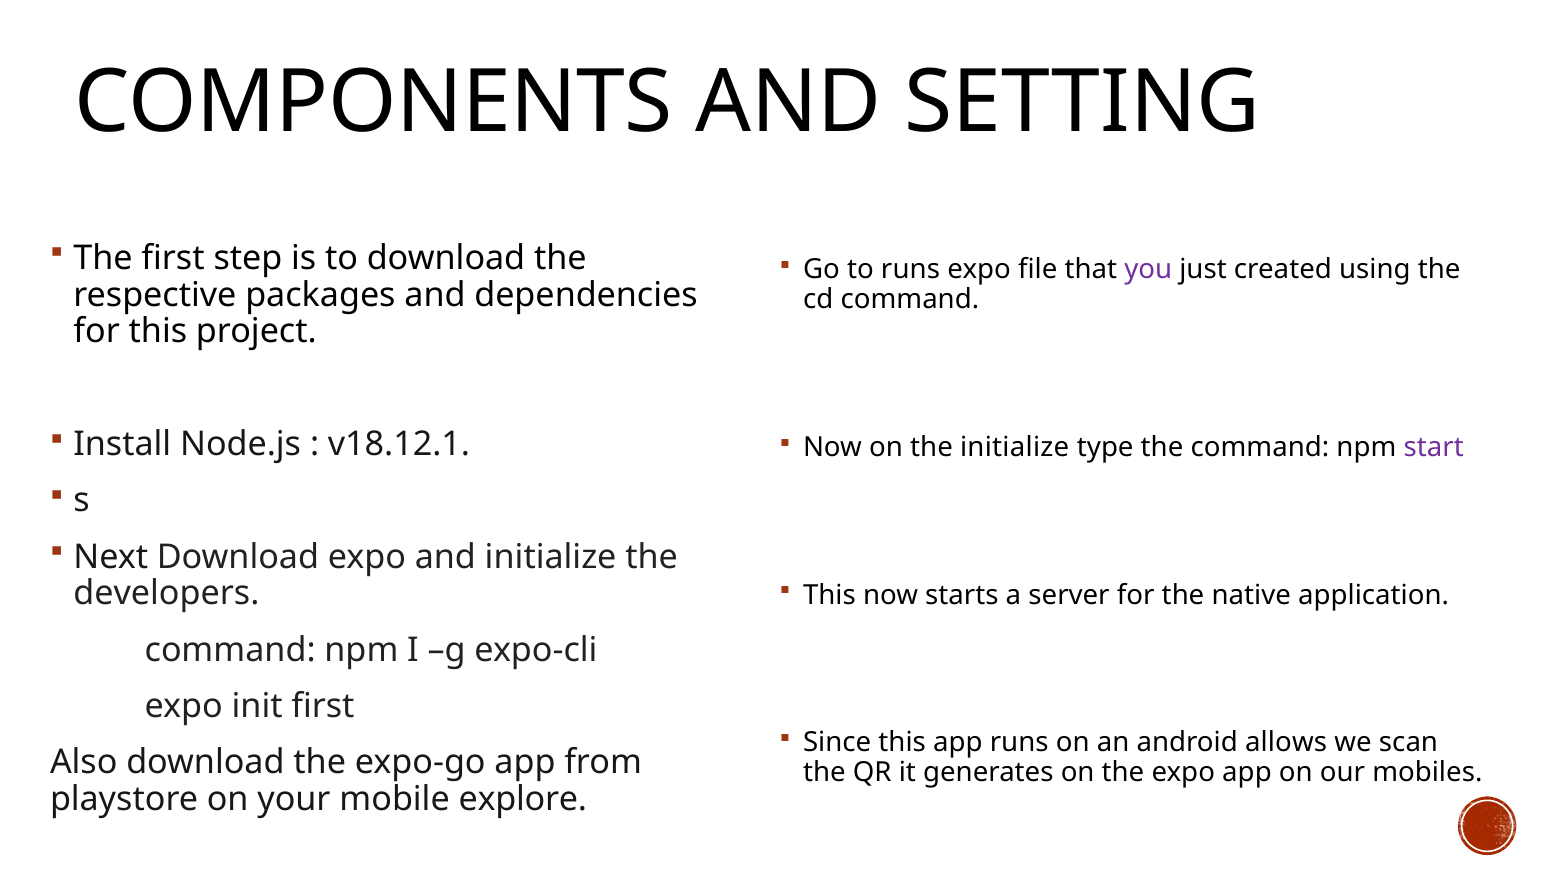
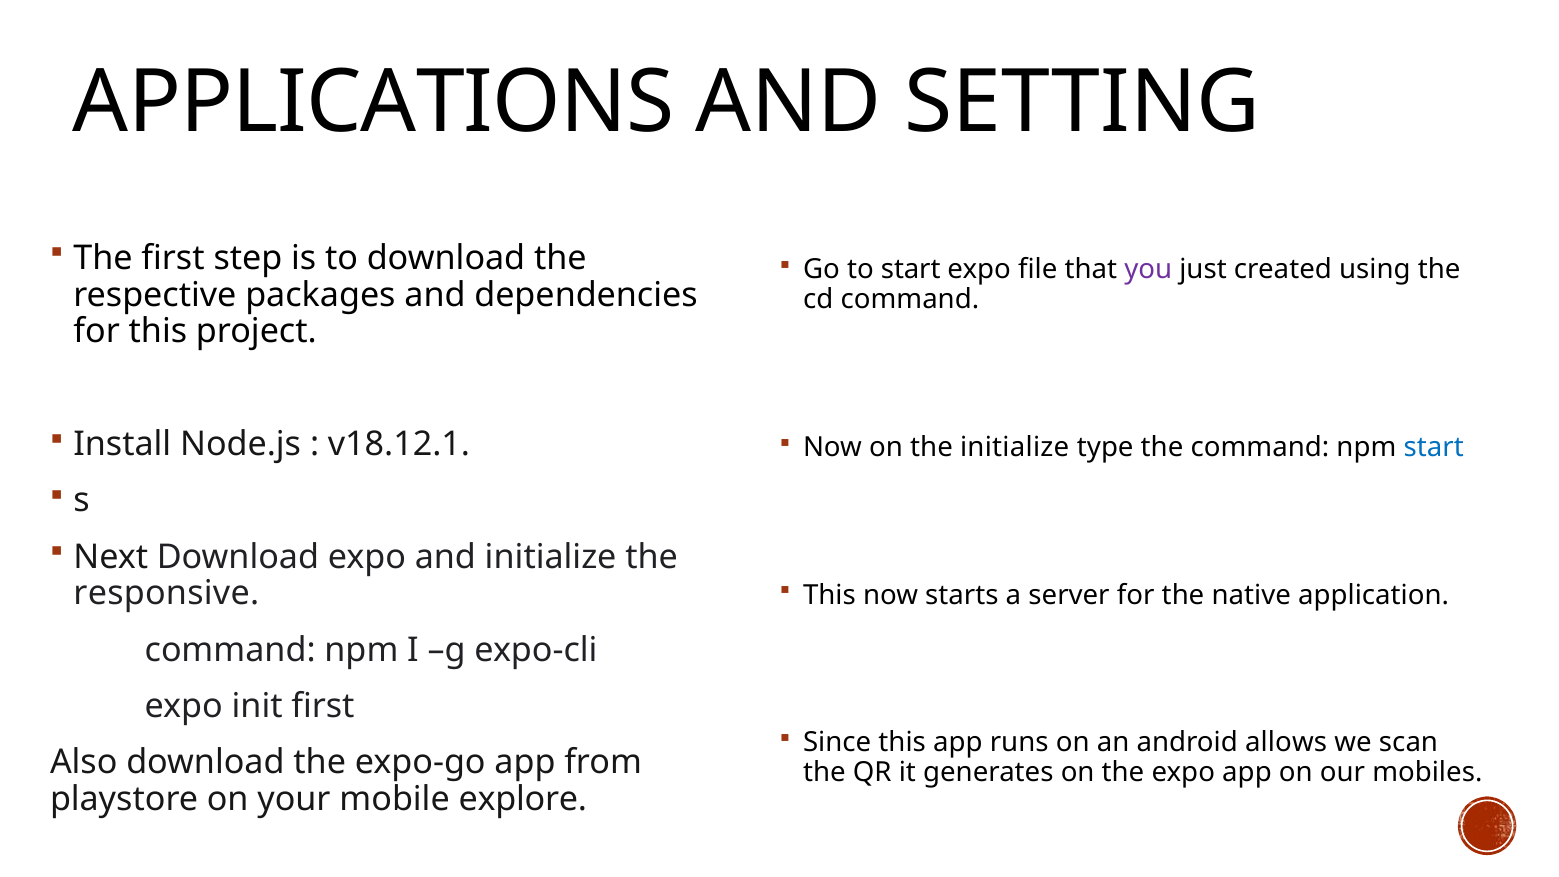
COMPONENTS: COMPONENTS -> APPLICATIONS
to runs: runs -> start
start at (1434, 447) colour: purple -> blue
developers: developers -> responsive
